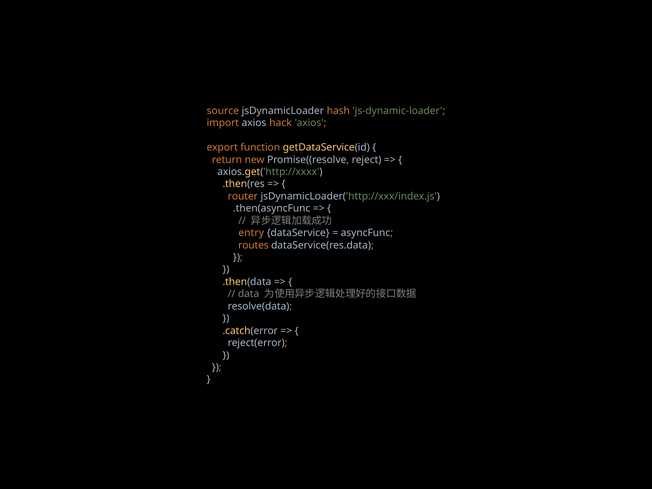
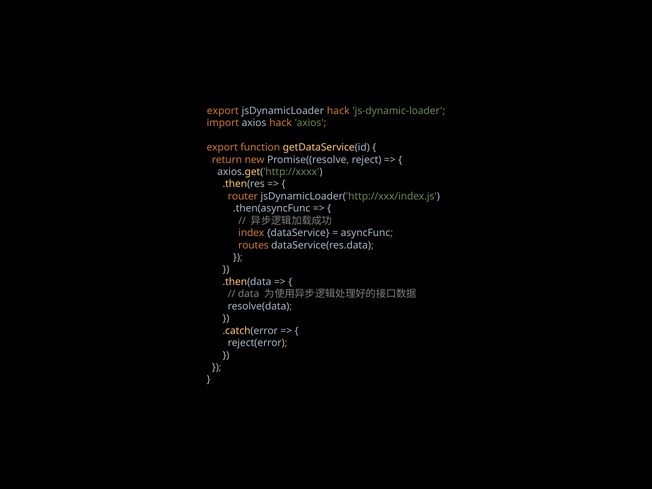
source at (223, 111): source -> export
jsDynamicLoader hash: hash -> hack
entry: entry -> index
